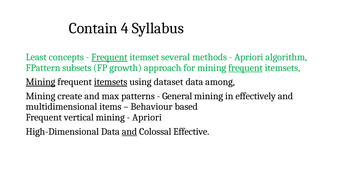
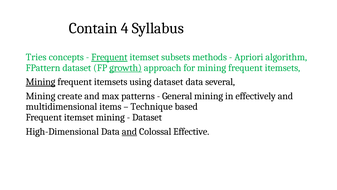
Least: Least -> Tries
several: several -> subsets
FPattern subsets: subsets -> dataset
growth underline: none -> present
frequent at (245, 68) underline: present -> none
itemsets at (111, 82) underline: present -> none
among: among -> several
Behaviour: Behaviour -> Technique
vertical at (79, 117): vertical -> itemset
Apriori at (147, 117): Apriori -> Dataset
